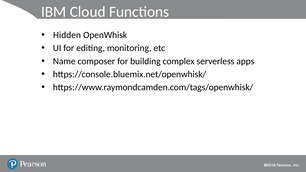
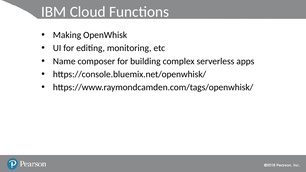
Hidden: Hidden -> Making
